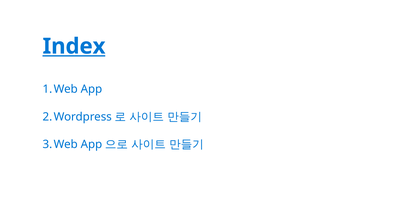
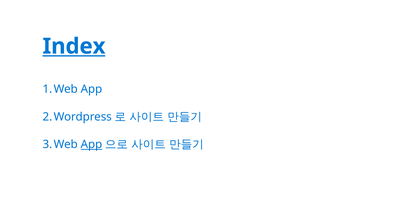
App at (91, 144) underline: none -> present
